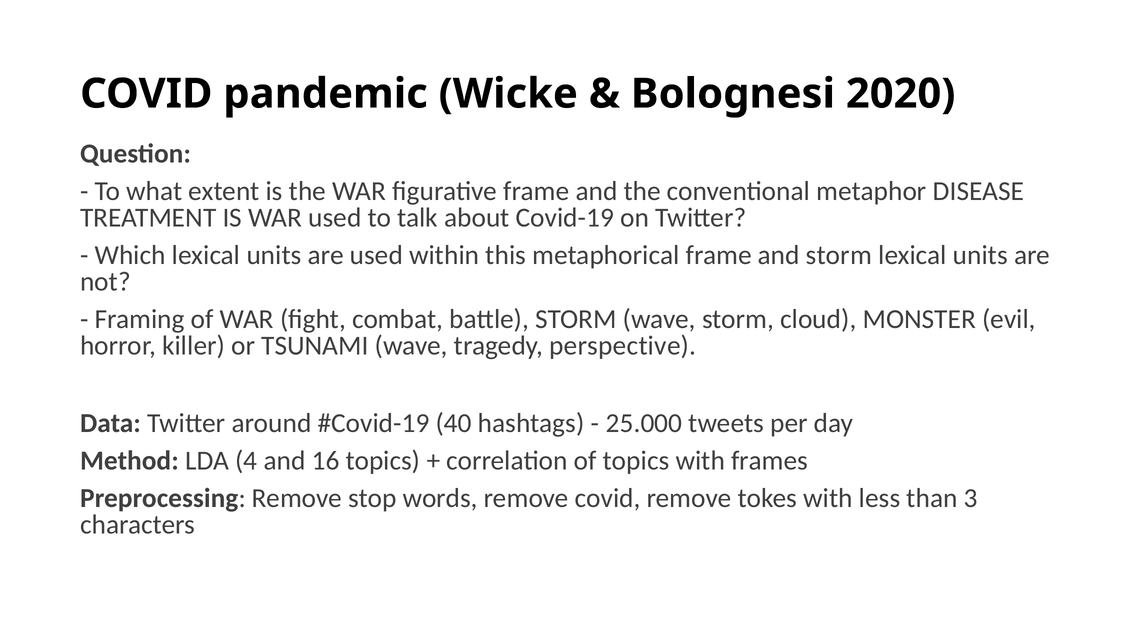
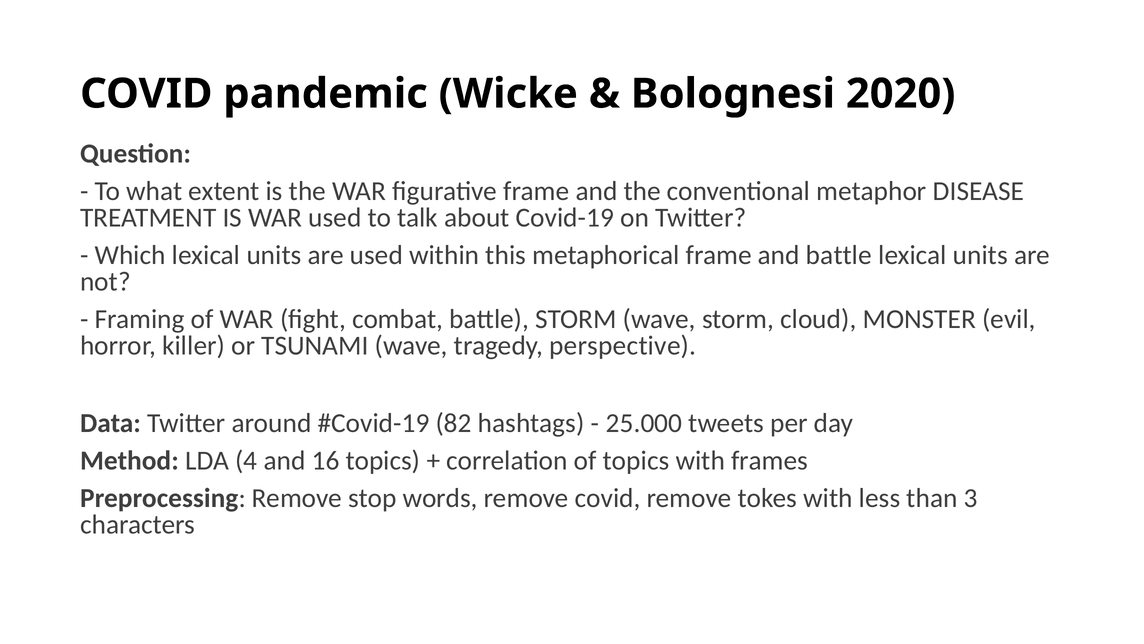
and storm: storm -> battle
40: 40 -> 82
